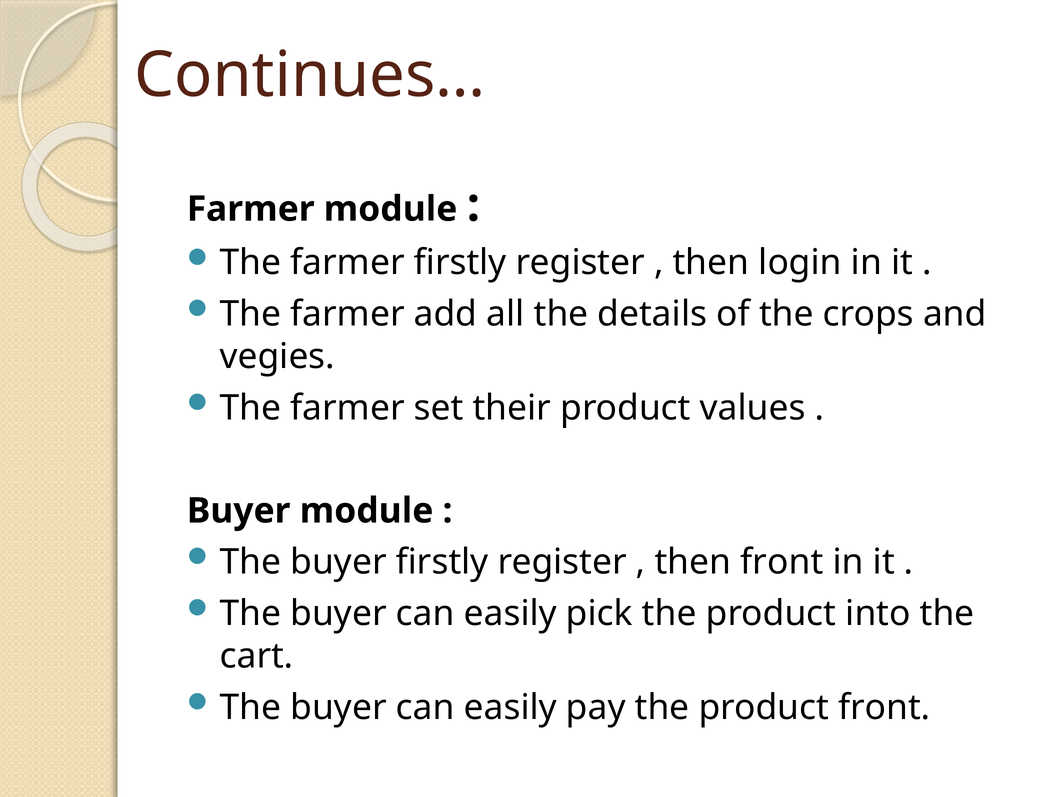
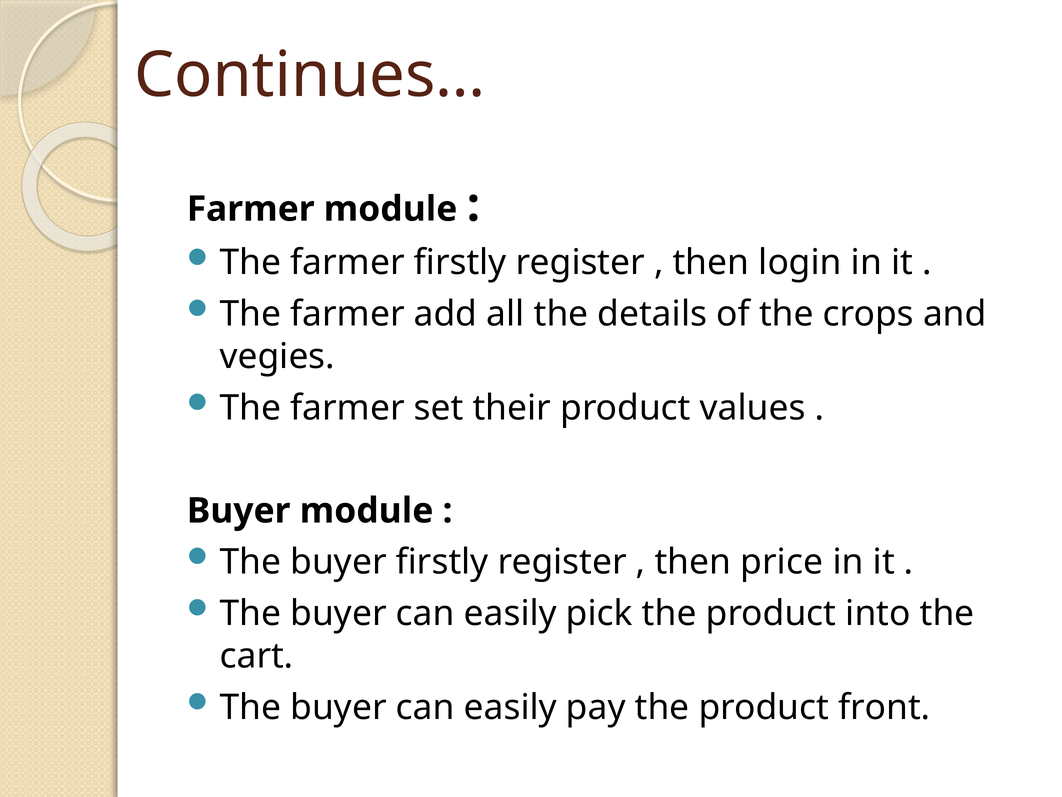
then front: front -> price
